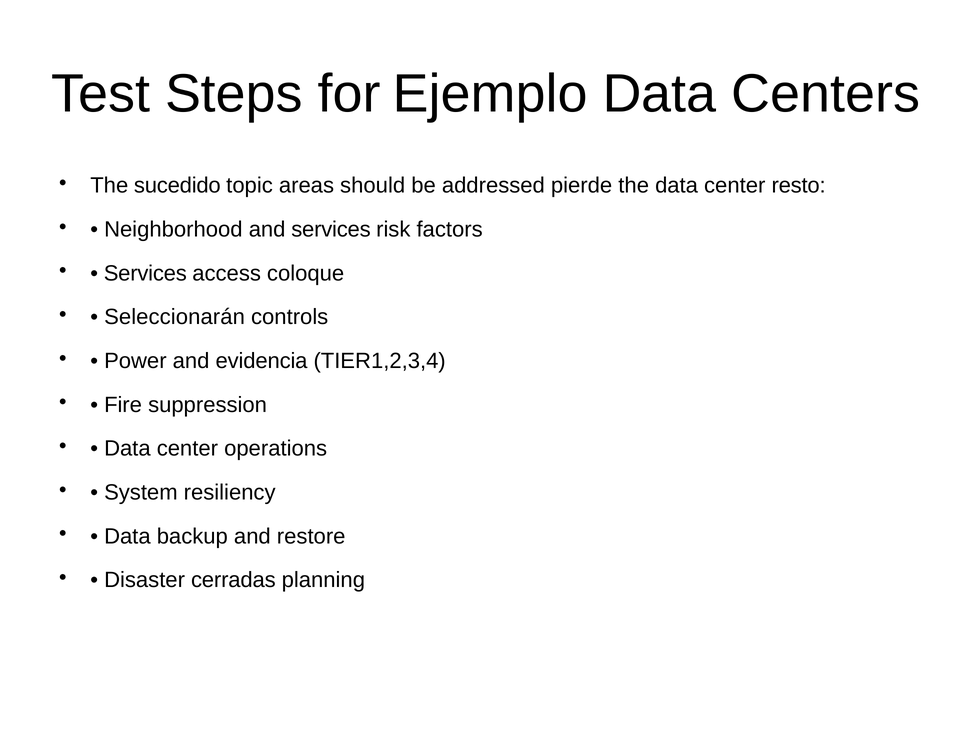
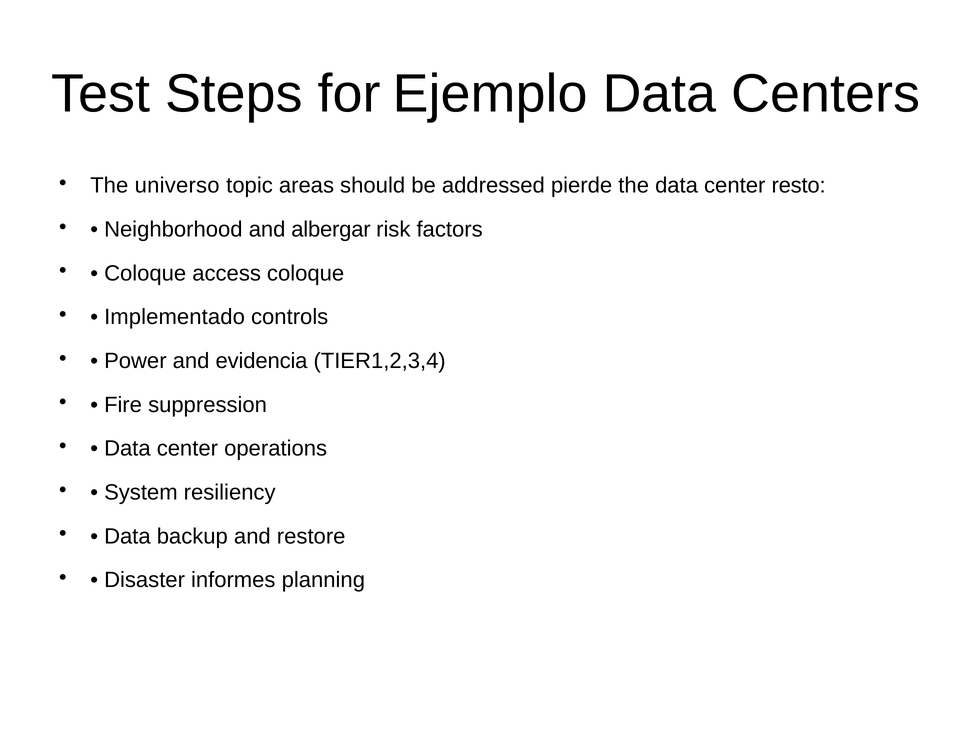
sucedido: sucedido -> universo
and services: services -> albergar
Services at (145, 273): Services -> Coloque
Seleccionarán: Seleccionarán -> Implementado
cerradas: cerradas -> informes
